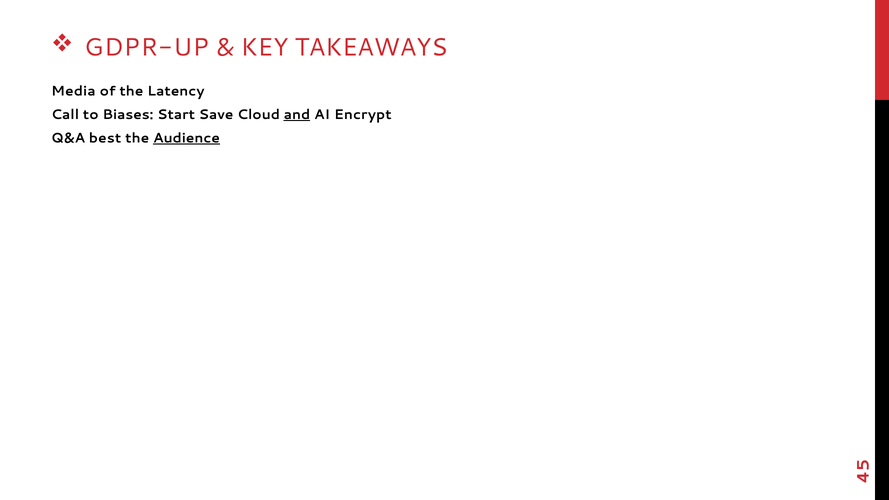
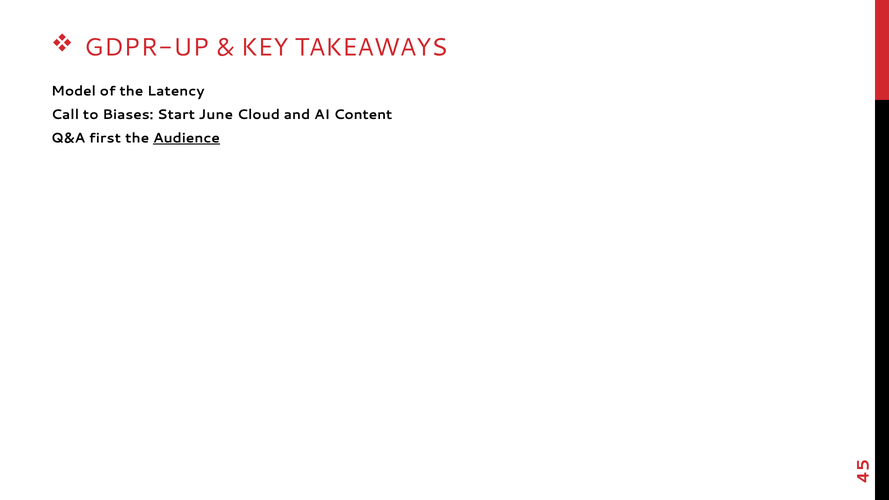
Media: Media -> Model
Save: Save -> June
and underline: present -> none
Encrypt: Encrypt -> Content
best: best -> first
